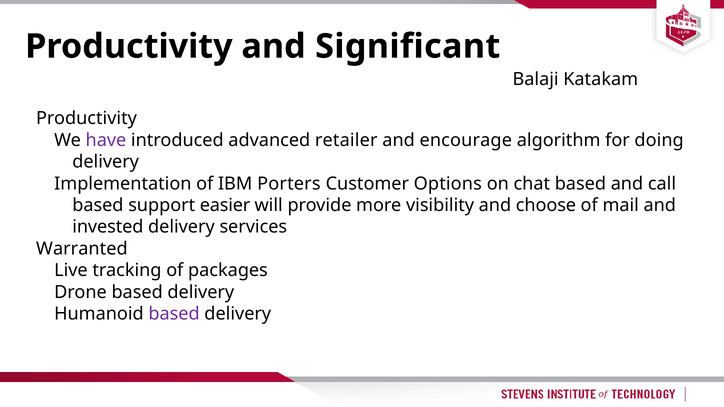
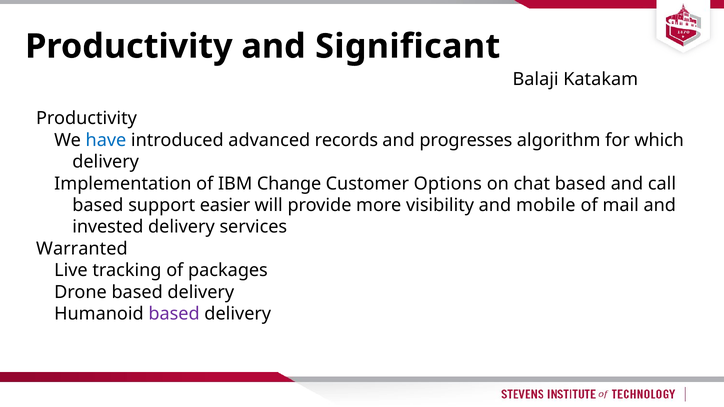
have colour: purple -> blue
retailer: retailer -> records
encourage: encourage -> progresses
doing: doing -> which
Porters: Porters -> Change
choose: choose -> mobile
